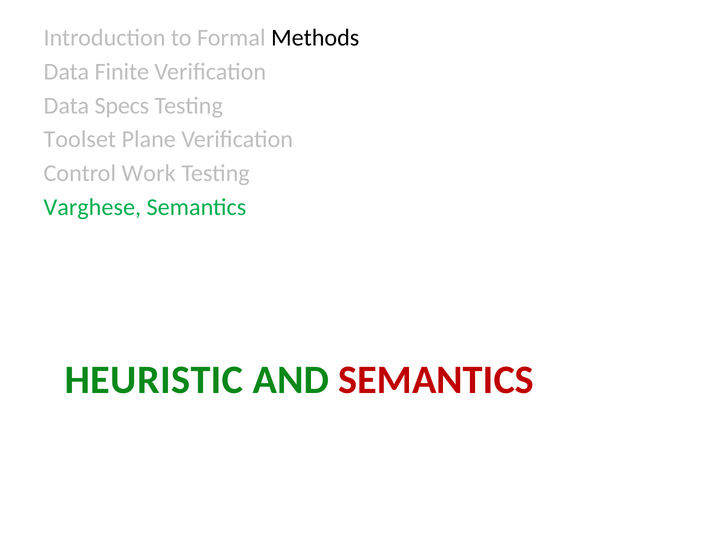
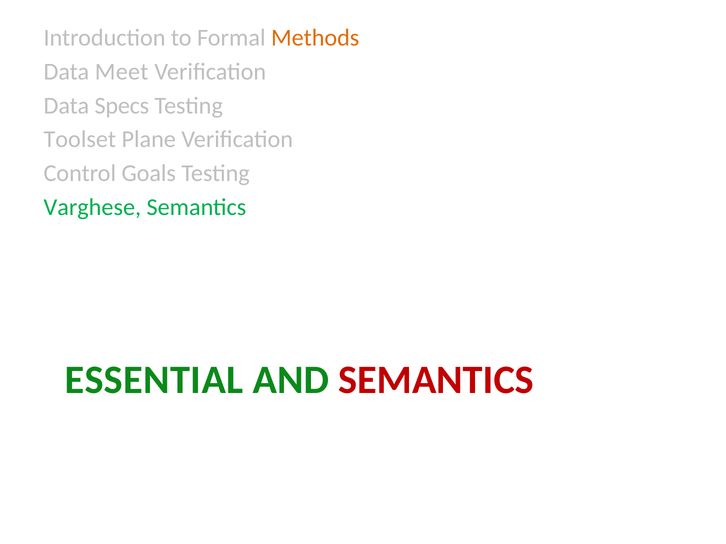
Methods colour: black -> orange
Finite: Finite -> Meet
Work: Work -> Goals
HEURISTIC: HEURISTIC -> ESSENTIAL
